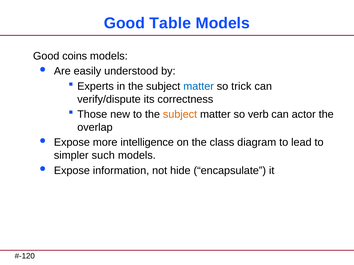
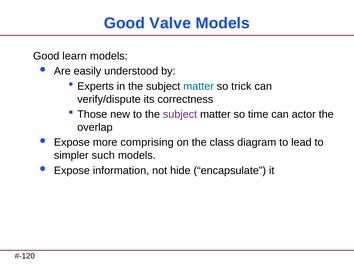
Table: Table -> Valve
coins: coins -> learn
subject at (180, 115) colour: orange -> purple
verb: verb -> time
intelligence: intelligence -> comprising
